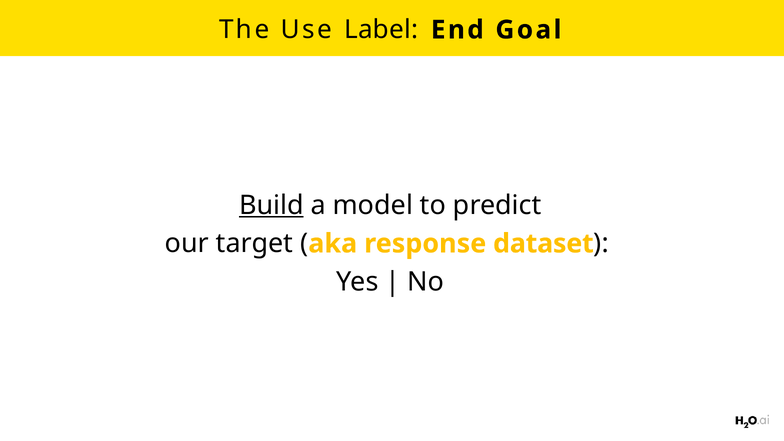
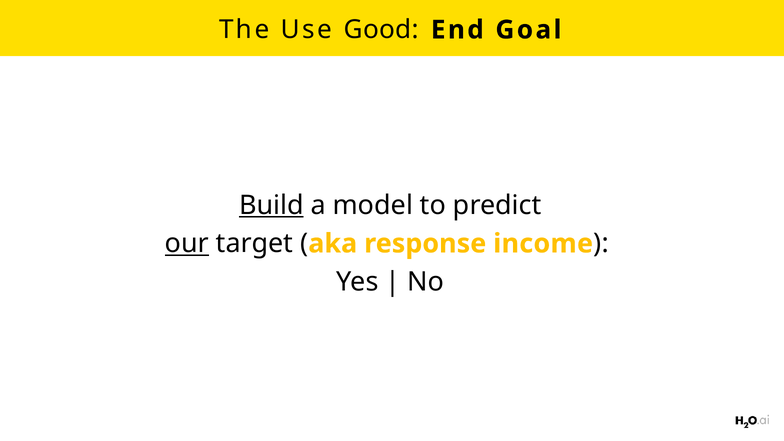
Label: Label -> Good
our underline: none -> present
dataset: dataset -> income
